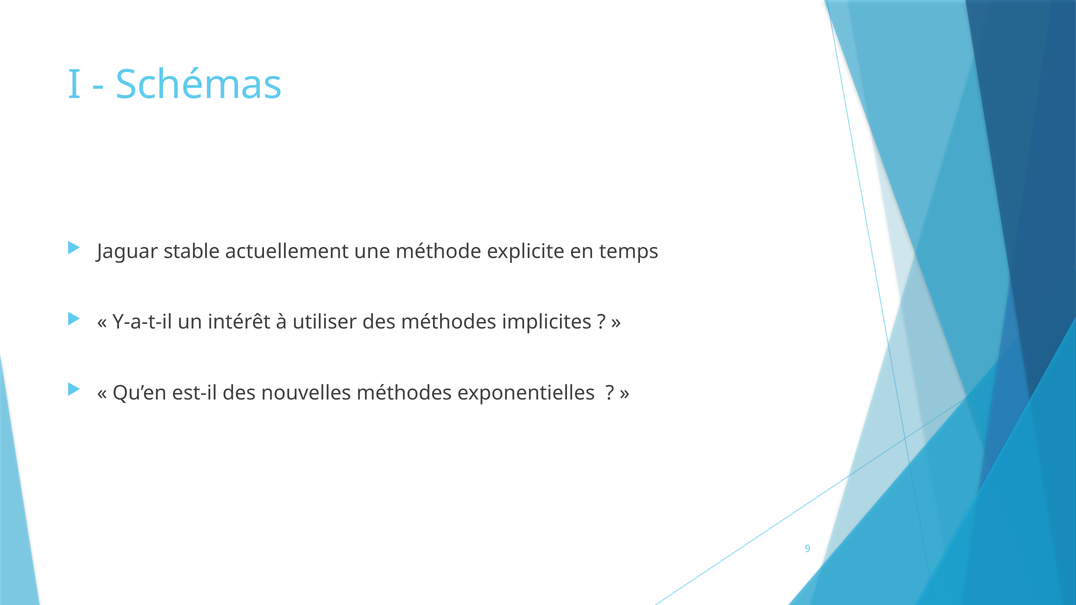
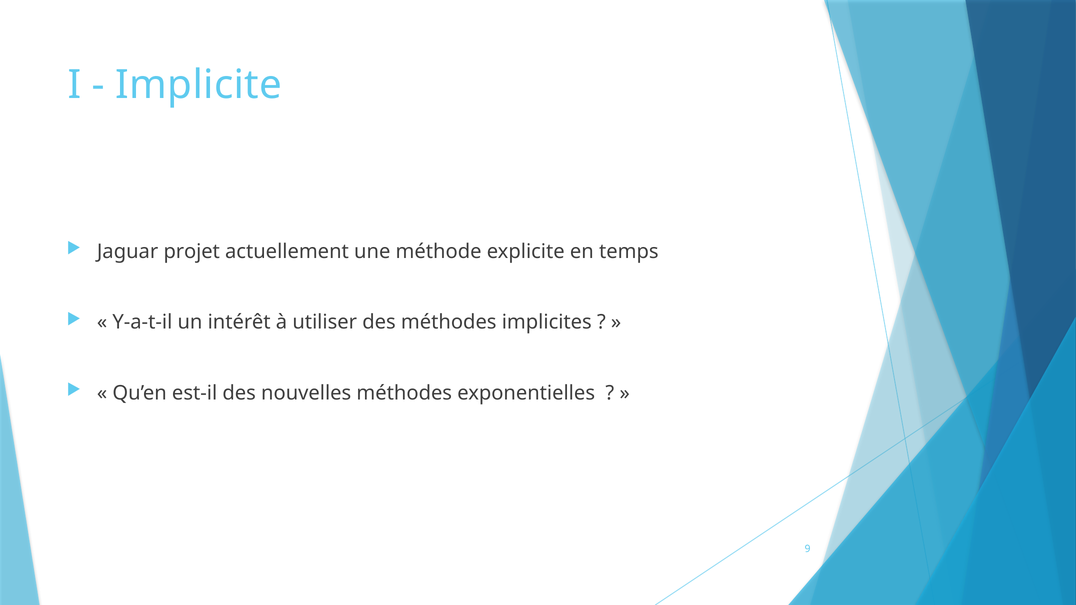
Schémas: Schémas -> Implicite
stable: stable -> projet
